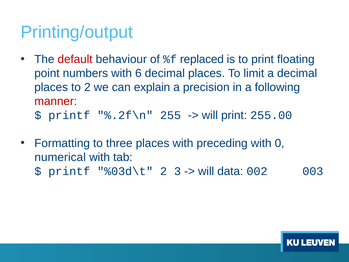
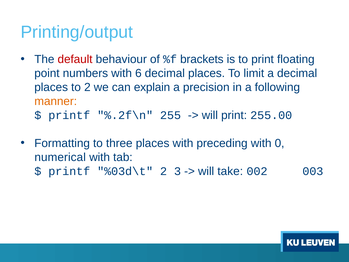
replaced: replaced -> brackets
manner colour: red -> orange
data: data -> take
